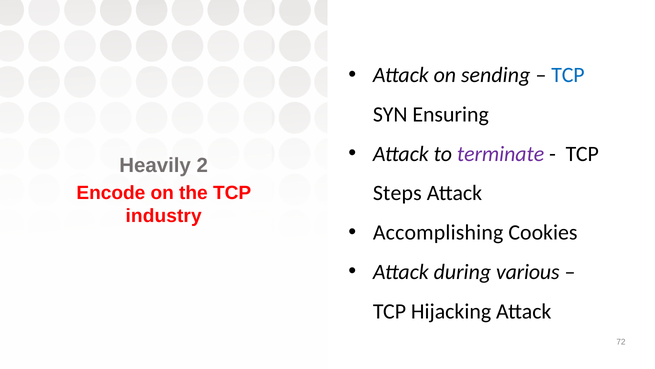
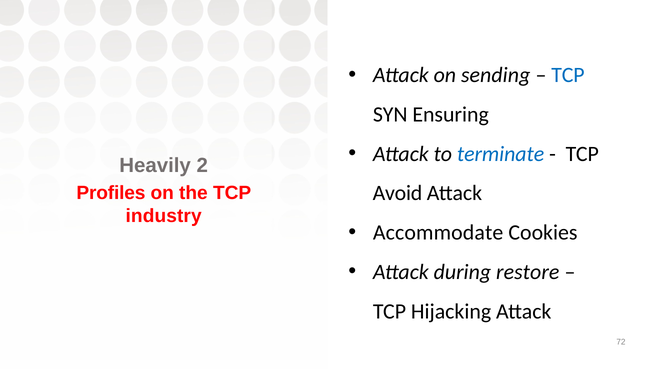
terminate colour: purple -> blue
Encode: Encode -> Profiles
Steps: Steps -> Avoid
Accomplishing: Accomplishing -> Accommodate
various: various -> restore
